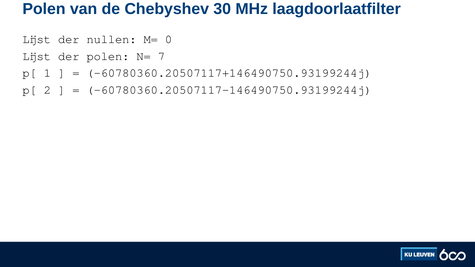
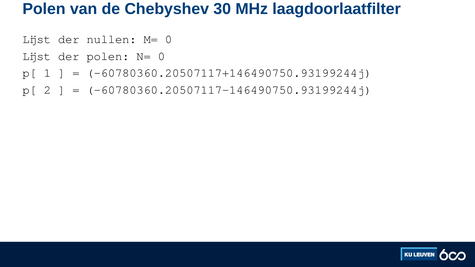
N= 7: 7 -> 0
